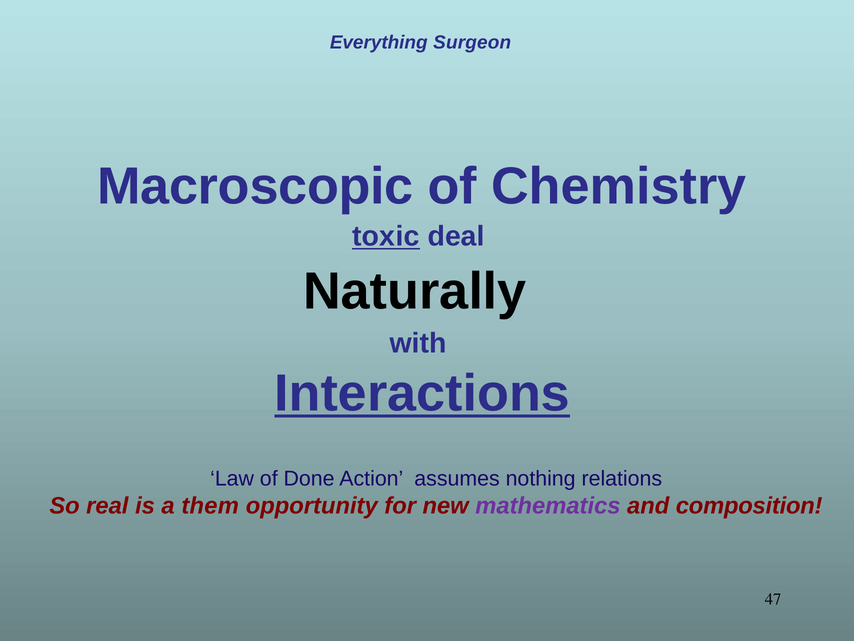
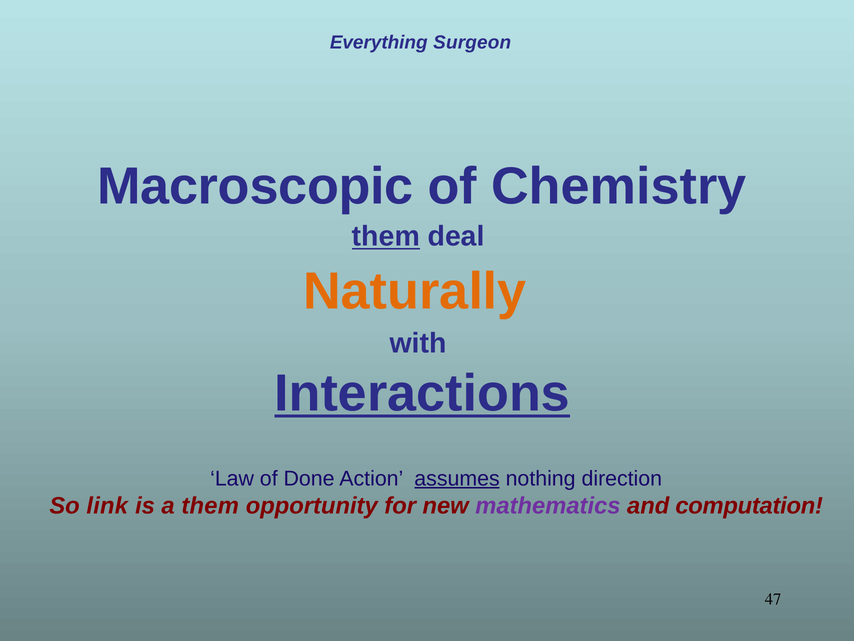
toxic at (386, 236): toxic -> them
Naturally colour: black -> orange
assumes underline: none -> present
relations: relations -> direction
real: real -> link
composition: composition -> computation
